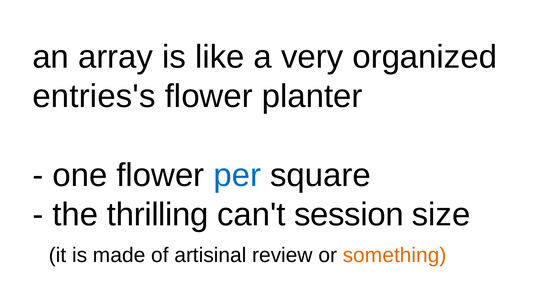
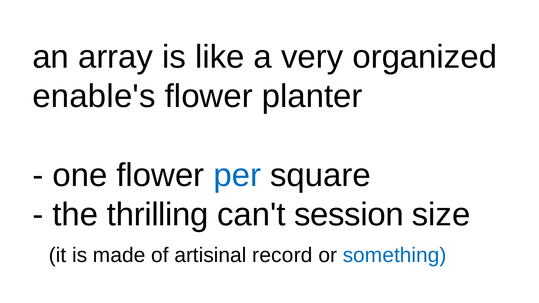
entries's: entries's -> enable's
review: review -> record
something colour: orange -> blue
